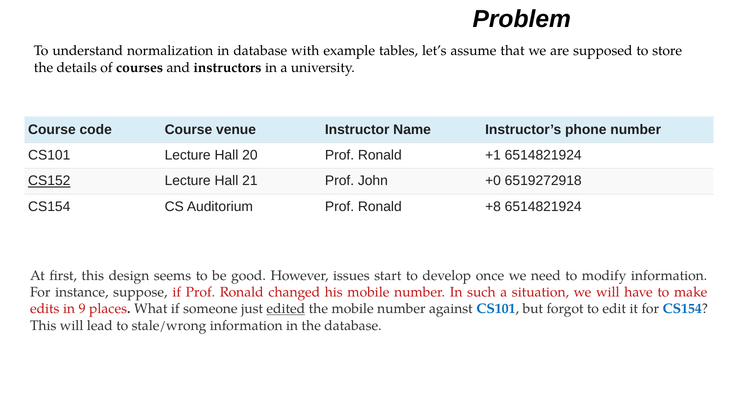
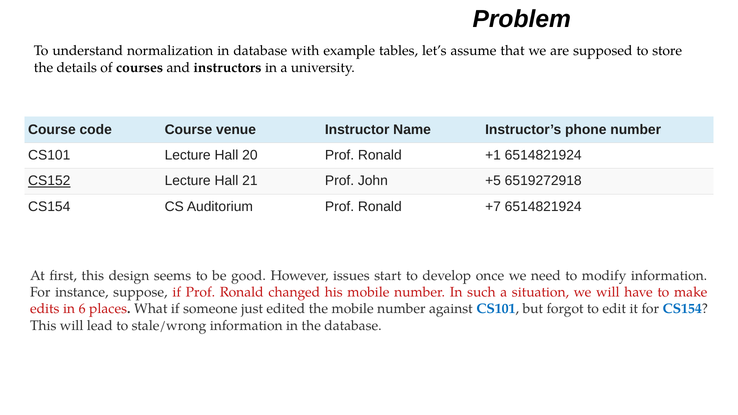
+0: +0 -> +5
+8: +8 -> +7
9: 9 -> 6
edited underline: present -> none
